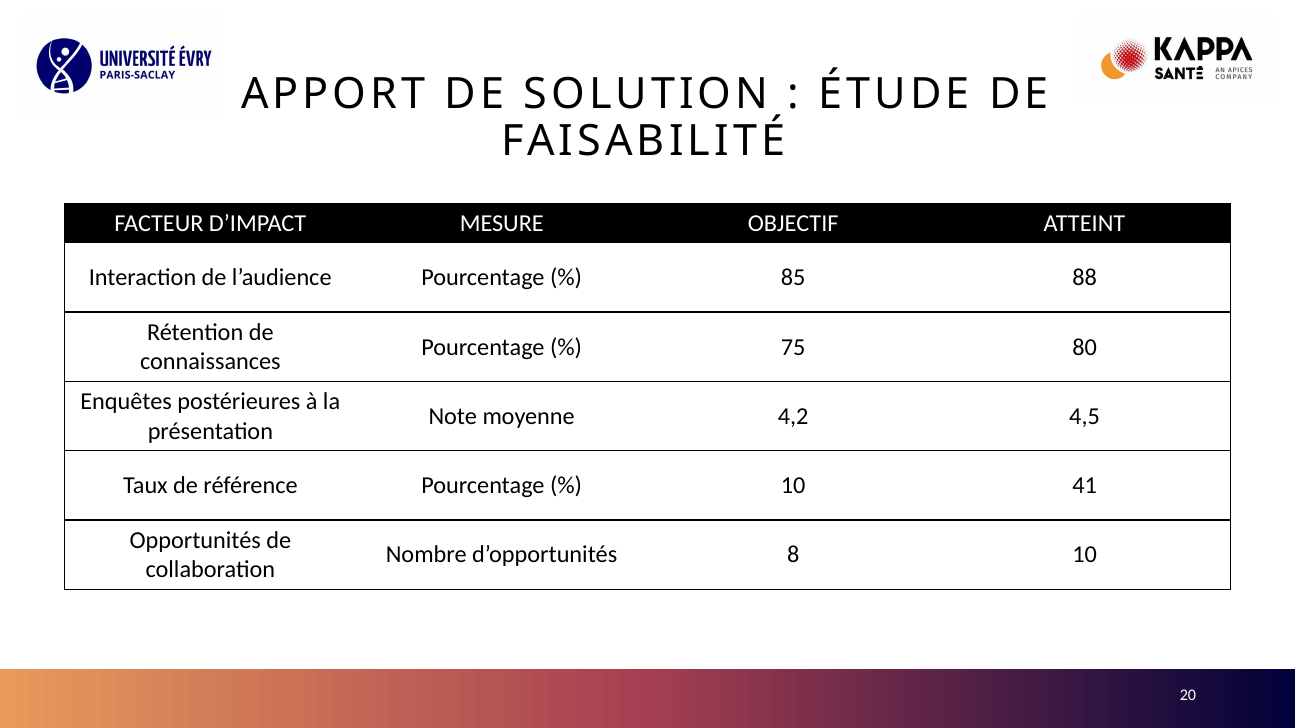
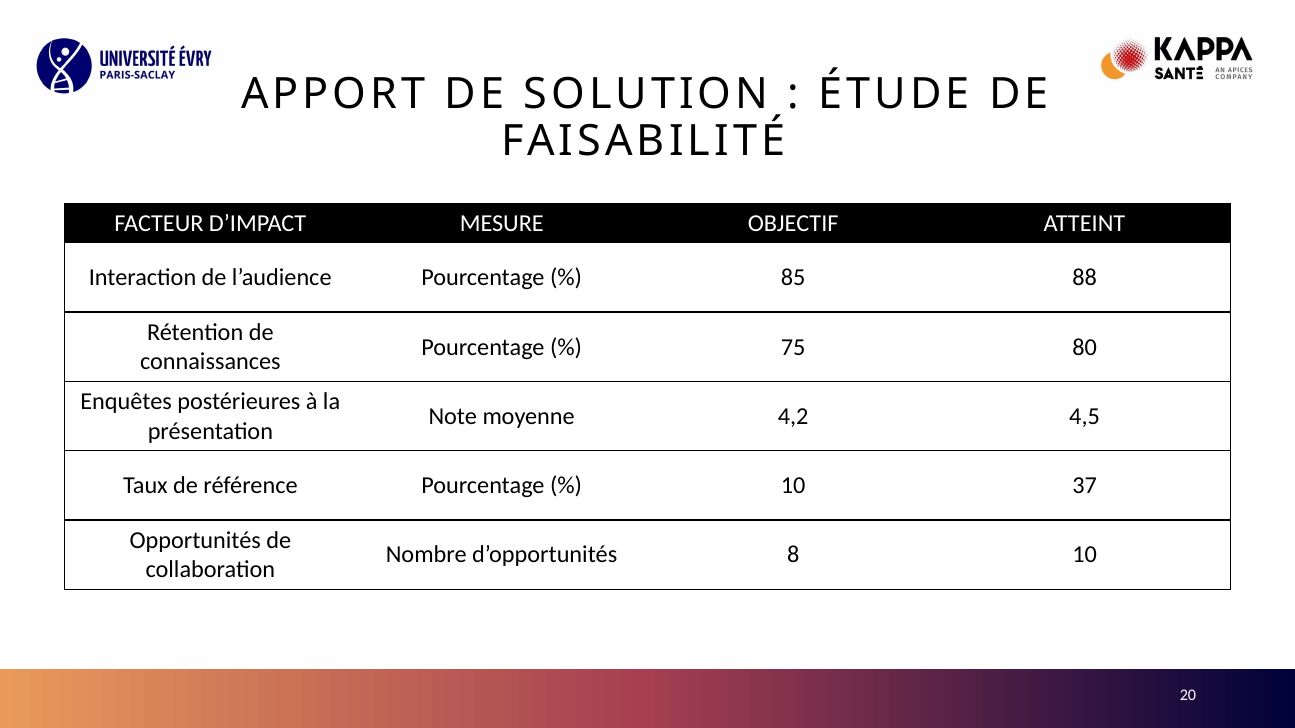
41: 41 -> 37
